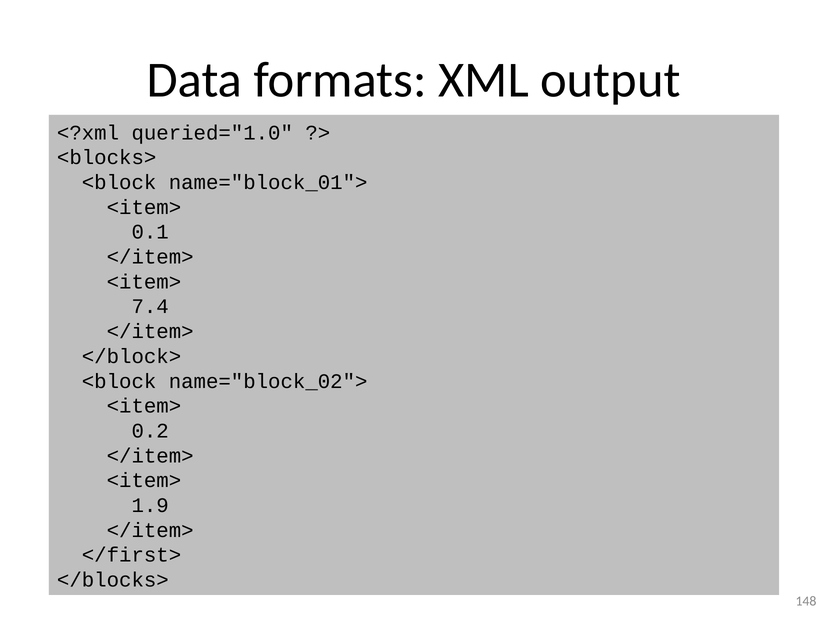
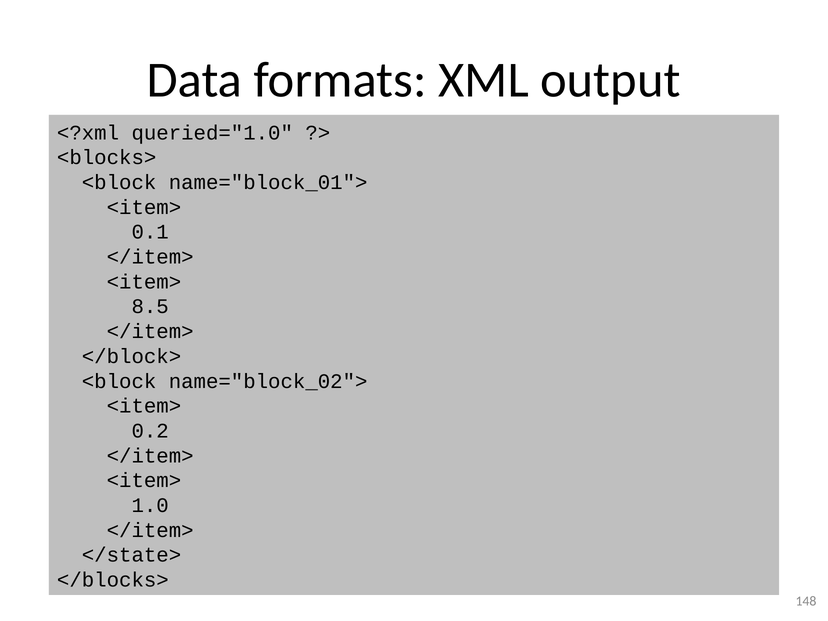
7.4: 7.4 -> 8.5
1.9: 1.9 -> 1.0
</first>: </first> -> </state>
